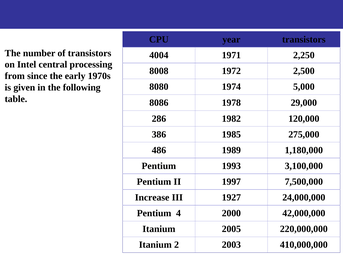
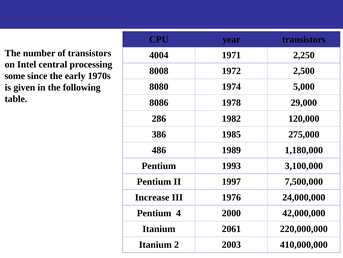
from: from -> some
1927: 1927 -> 1976
2005: 2005 -> 2061
